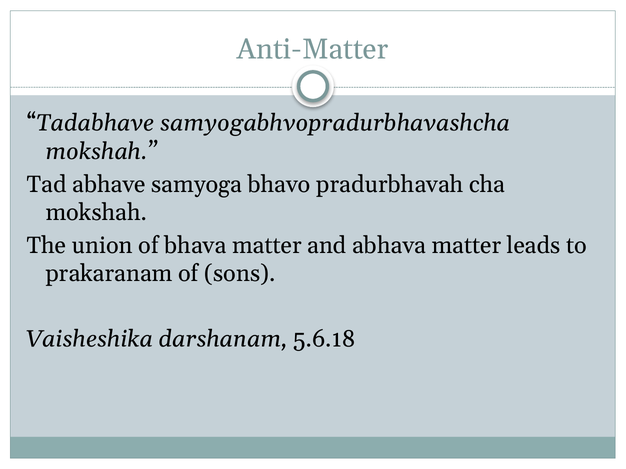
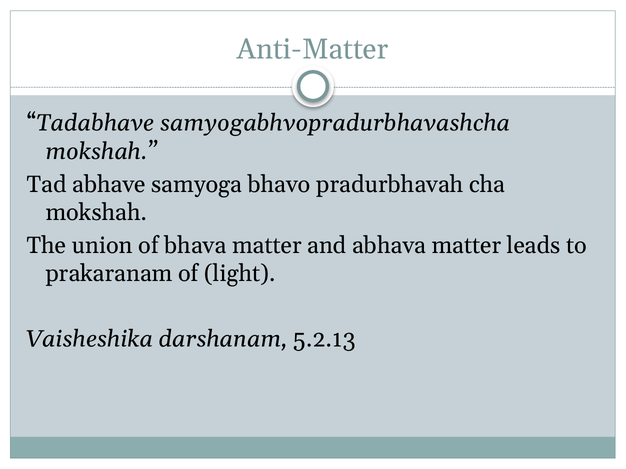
sons: sons -> light
5.6.18: 5.6.18 -> 5.2.13
